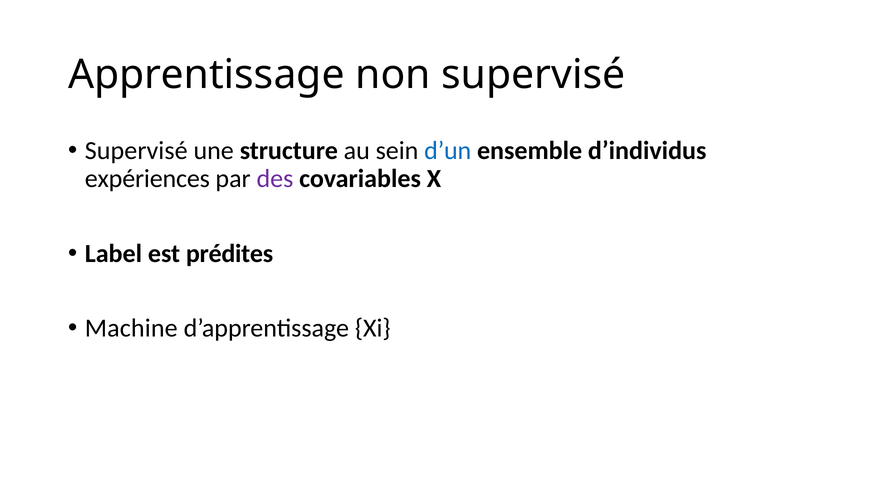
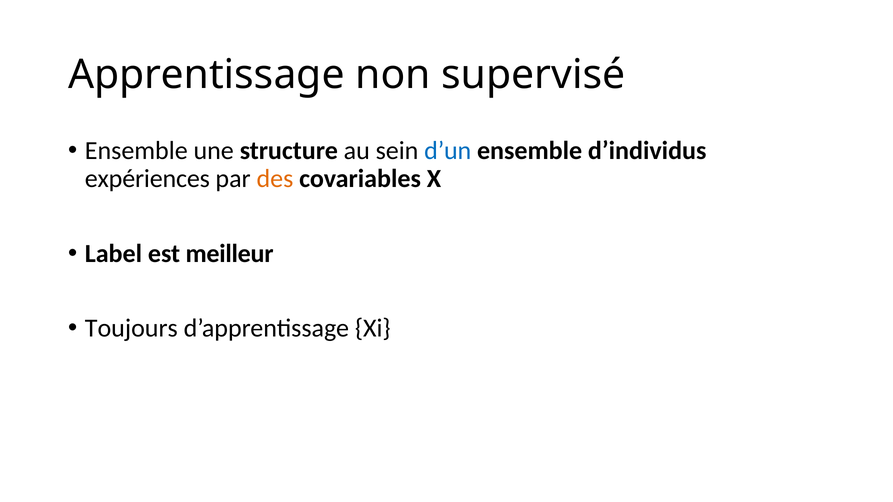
Supervisé at (136, 151): Supervisé -> Ensemble
des colour: purple -> orange
prédites: prédites -> meilleur
Machine: Machine -> Toujours
